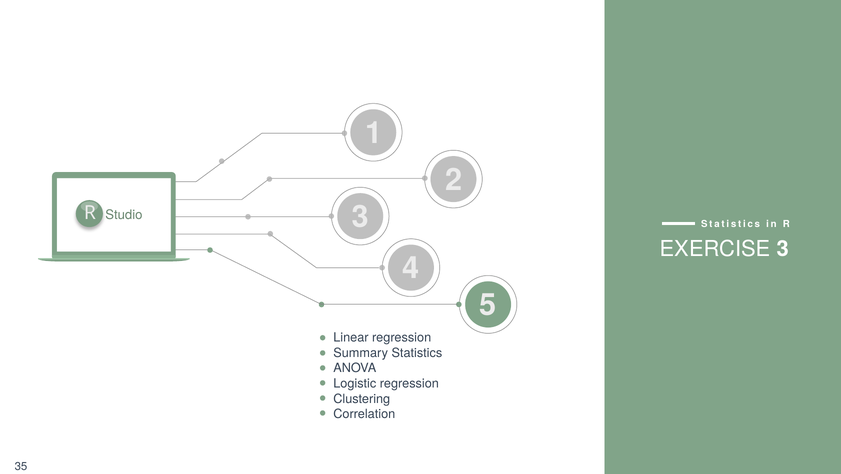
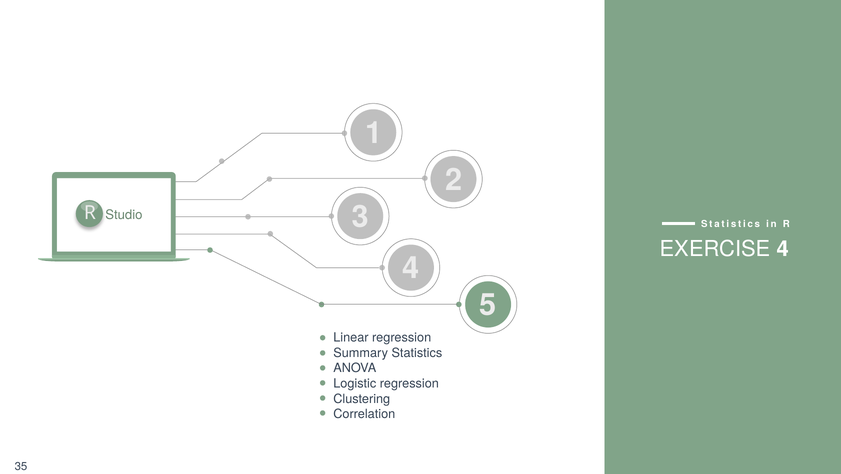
EXERCISE 3: 3 -> 4
